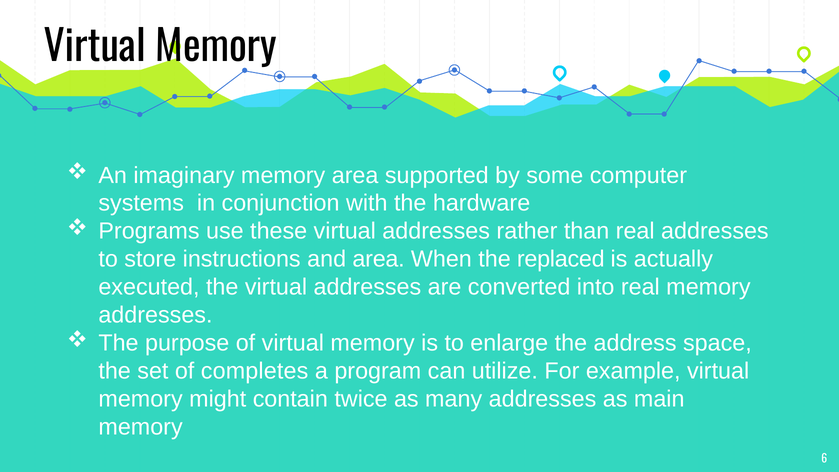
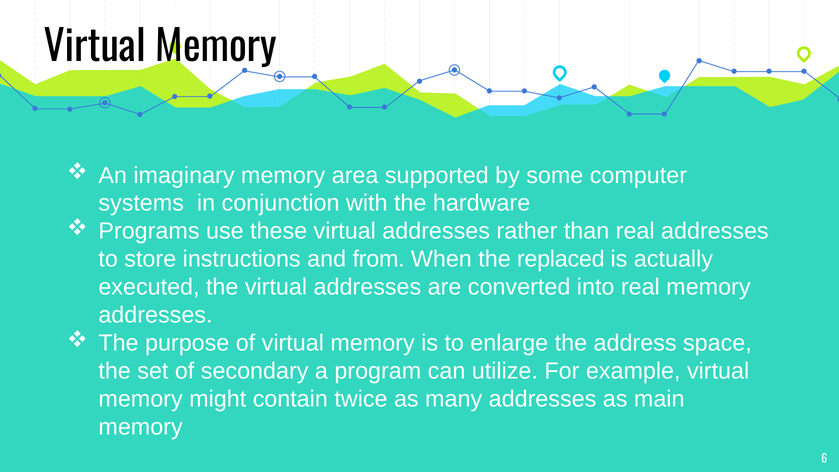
and area: area -> from
completes: completes -> secondary
